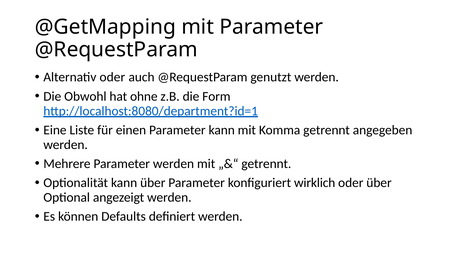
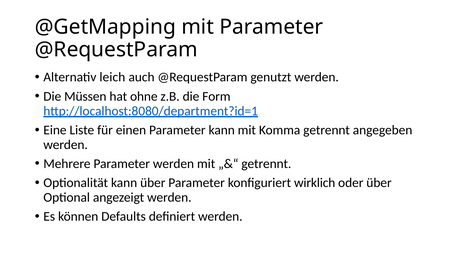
Alternativ oder: oder -> leich
Obwohl: Obwohl -> Müssen
